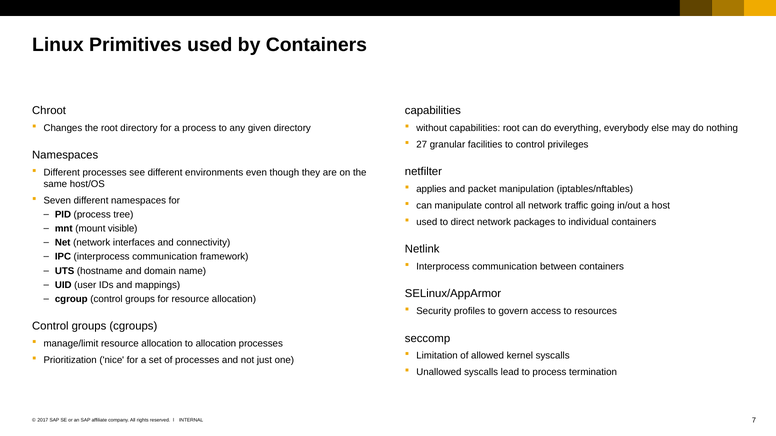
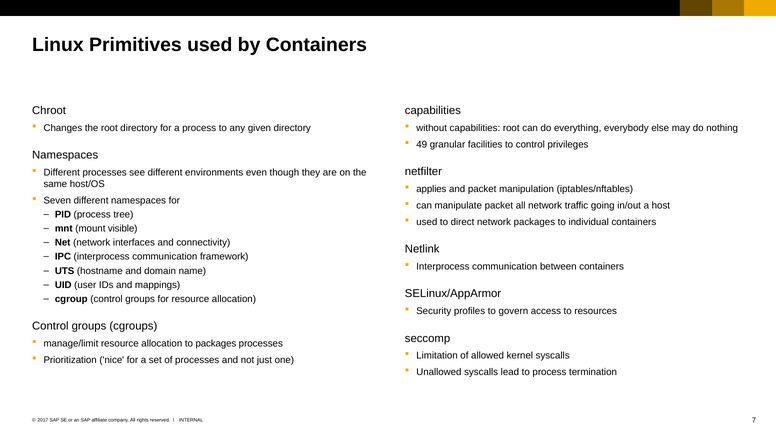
27: 27 -> 49
manipulate control: control -> packet
to allocation: allocation -> packages
